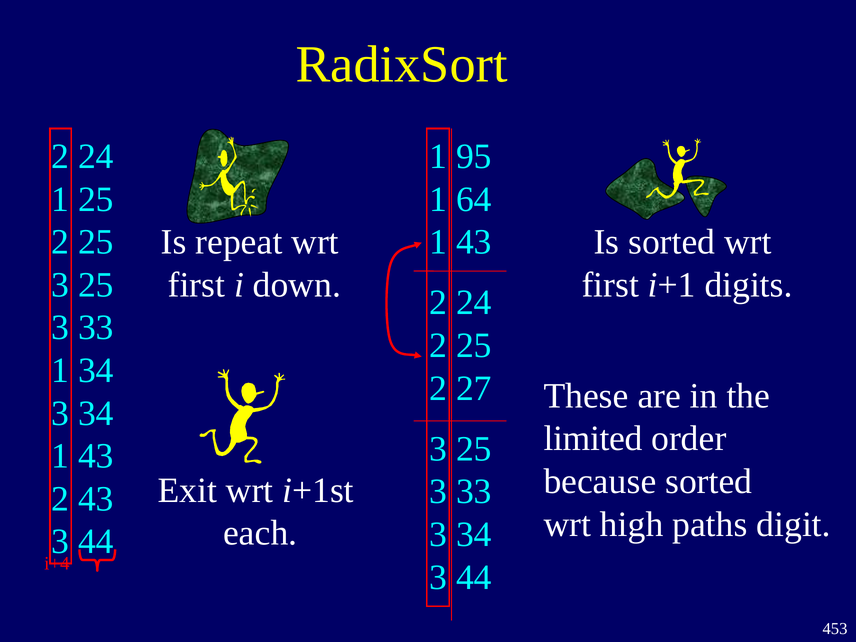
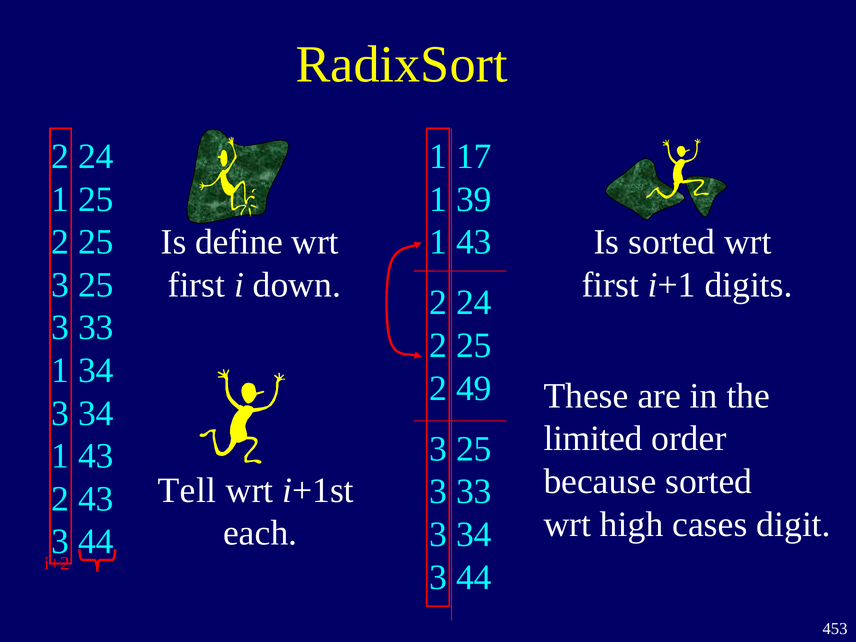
95: 95 -> 17
64: 64 -> 39
repeat: repeat -> define
27: 27 -> 49
Exit: Exit -> Tell
paths: paths -> cases
i+4: i+4 -> i+2
